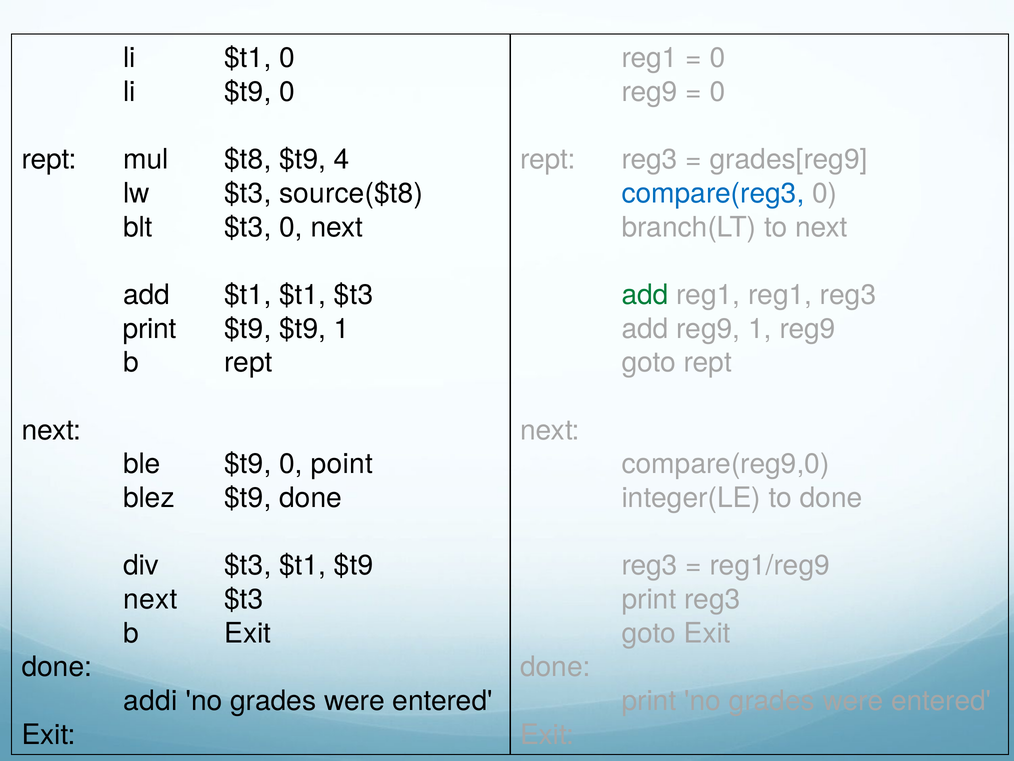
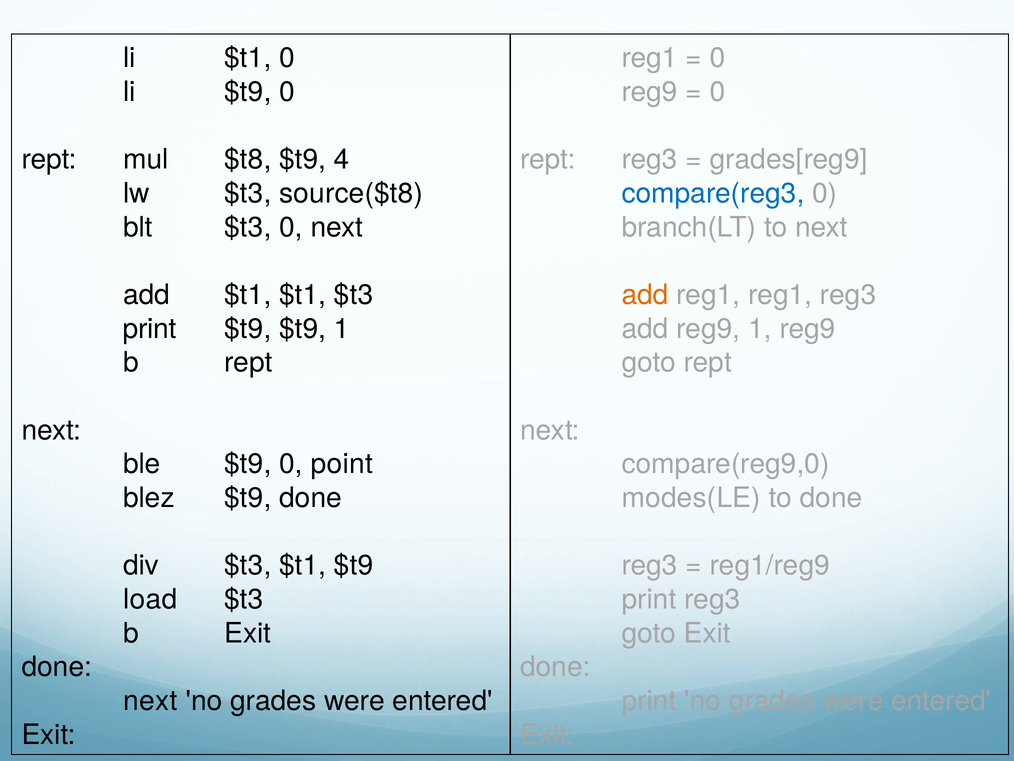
add at (645, 295) colour: green -> orange
integer(LE: integer(LE -> modes(LE
next at (150, 599): next -> load
addi at (150, 700): addi -> next
